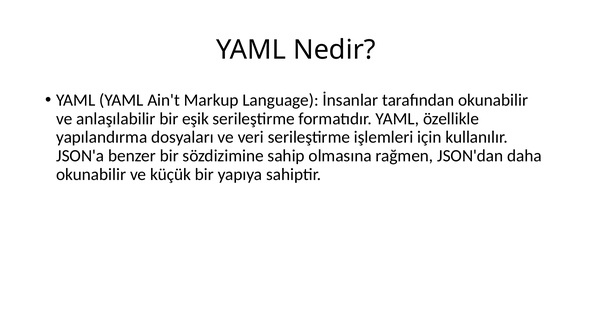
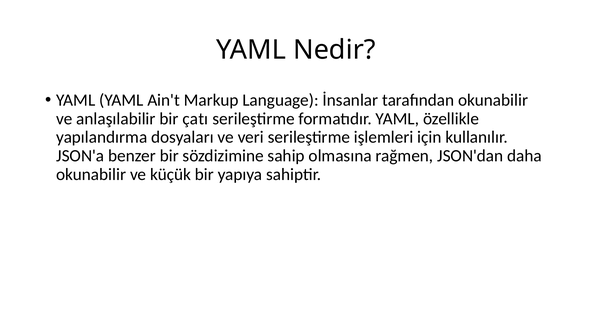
eşik: eşik -> çatı
